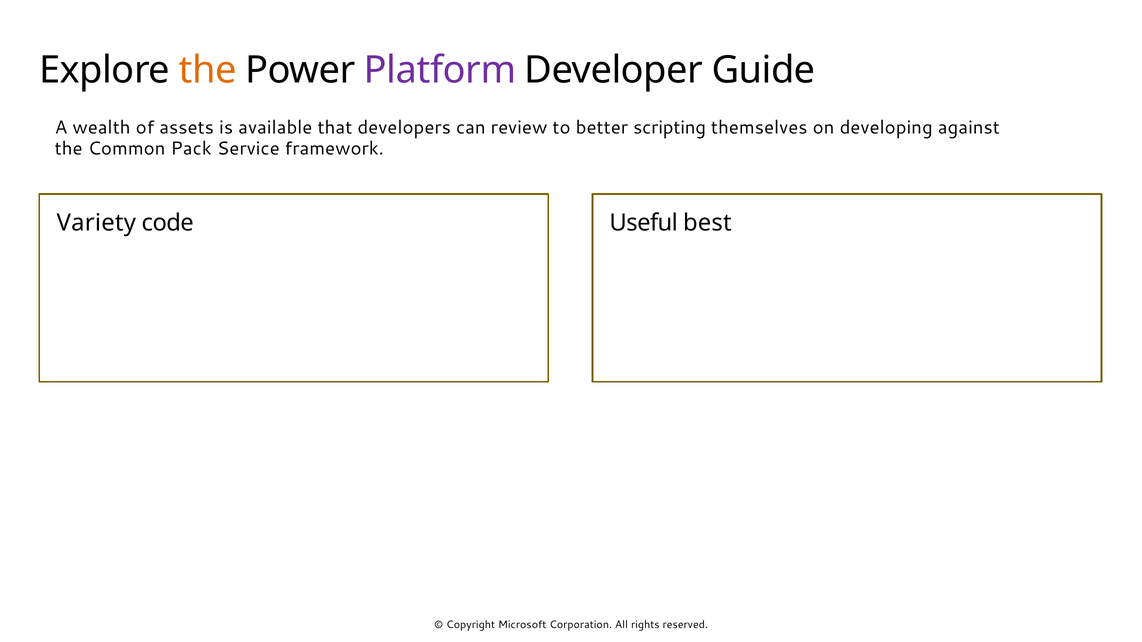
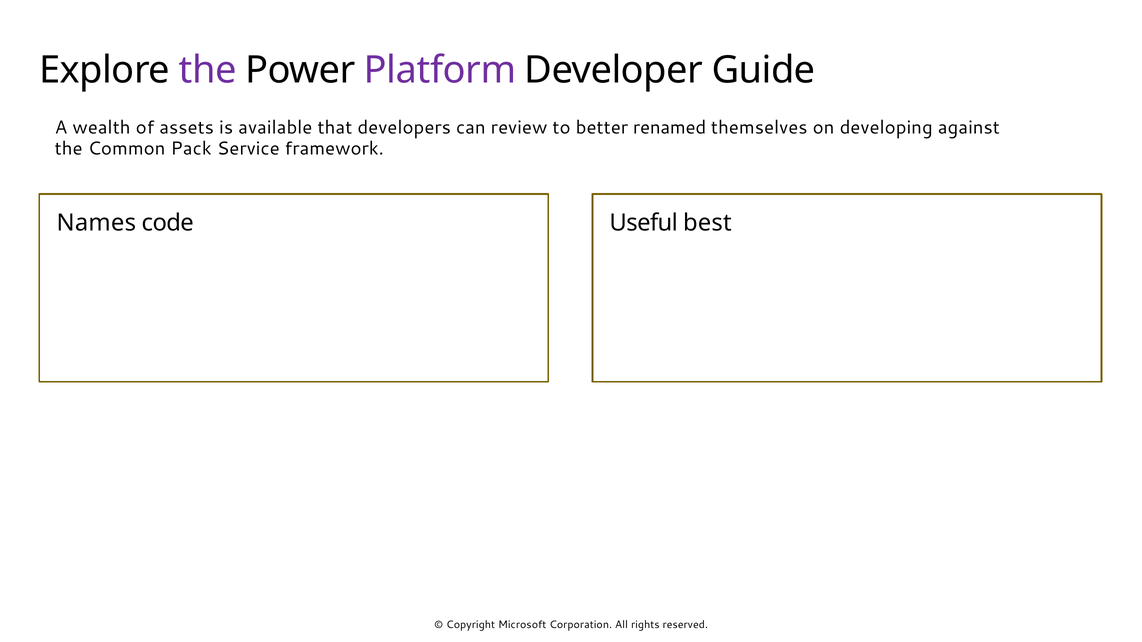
the at (208, 70) colour: orange -> purple
scripting: scripting -> renamed
Variety: Variety -> Names
